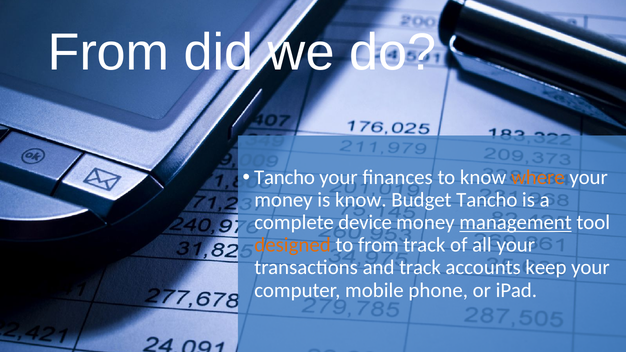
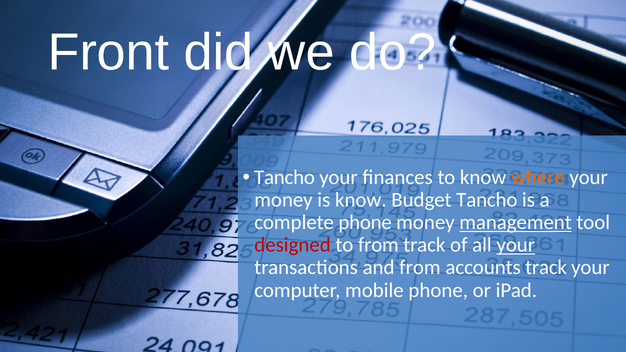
From at (109, 52): From -> Front
complete device: device -> phone
designed colour: orange -> red
your at (516, 245) underline: none -> present
and track: track -> from
accounts keep: keep -> track
